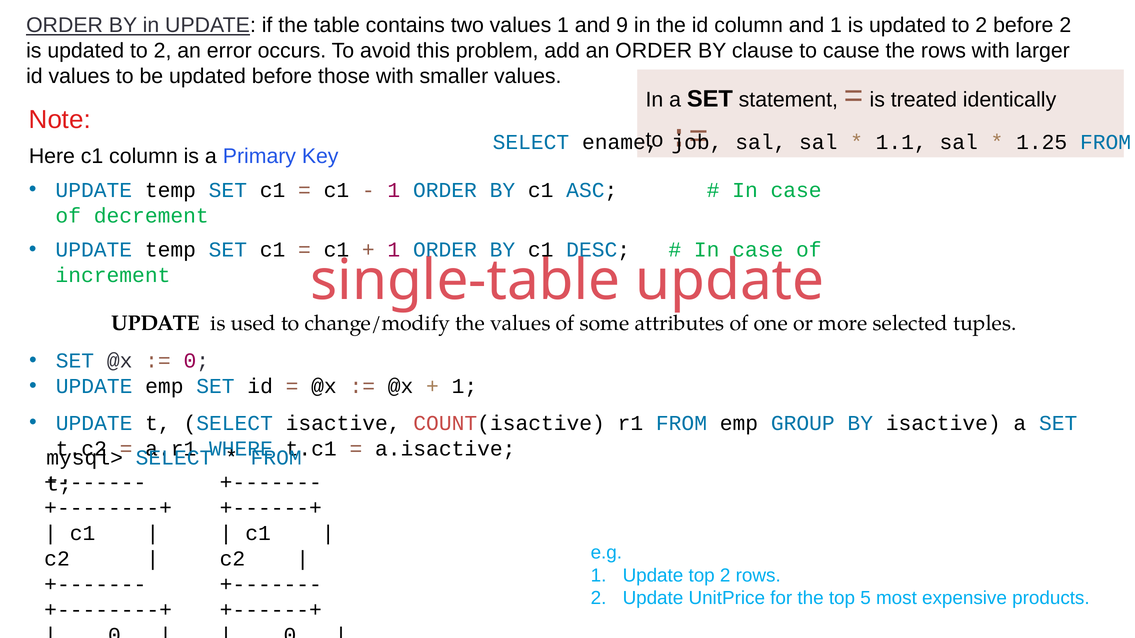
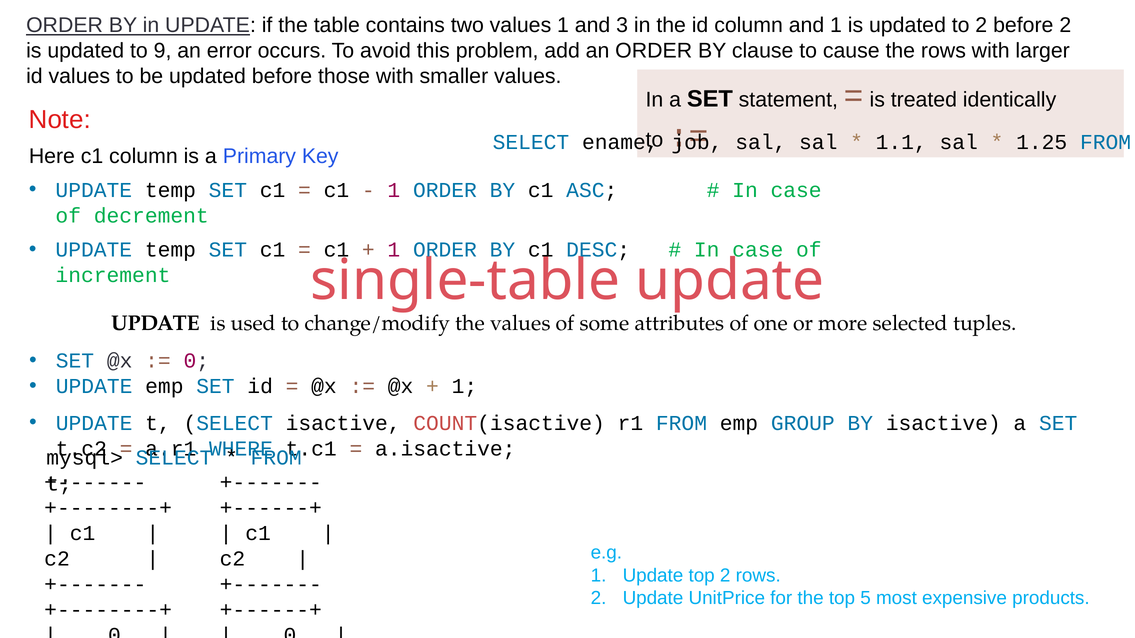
9: 9 -> 3
2 at (163, 51): 2 -> 9
